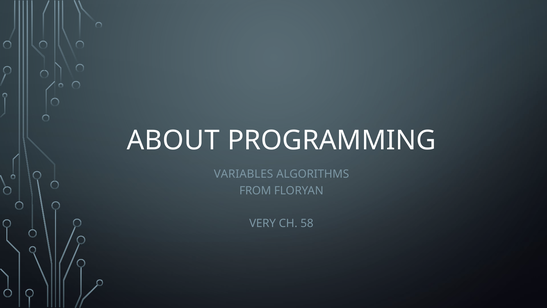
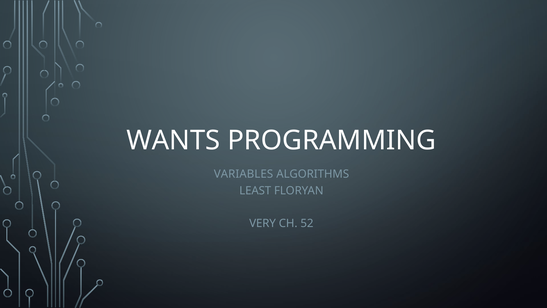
ABOUT: ABOUT -> WANTS
FROM: FROM -> LEAST
58: 58 -> 52
